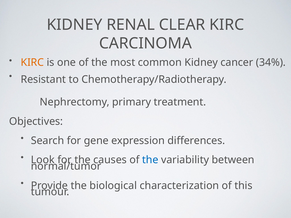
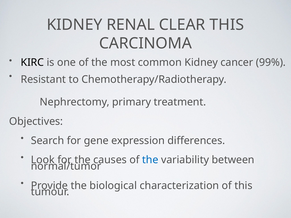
CLEAR KIRC: KIRC -> THIS
KIRC at (32, 62) colour: orange -> black
34%: 34% -> 99%
